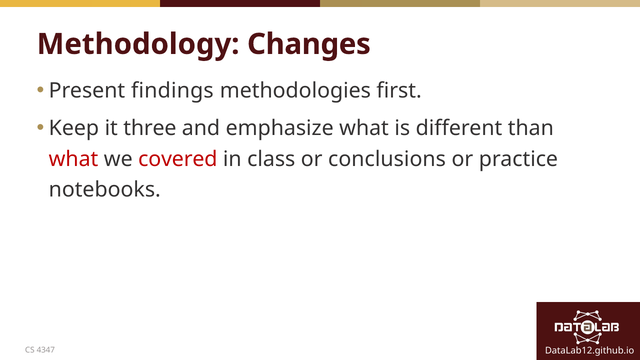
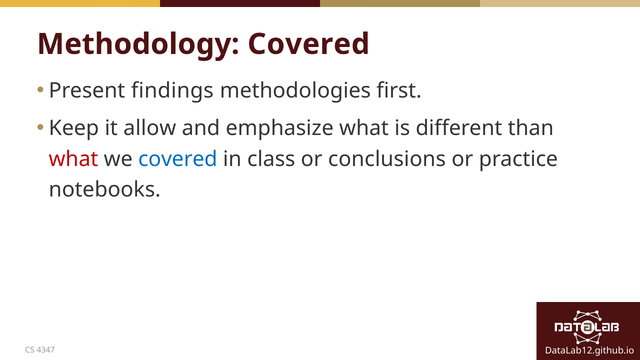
Methodology Changes: Changes -> Covered
three: three -> allow
covered at (178, 159) colour: red -> blue
